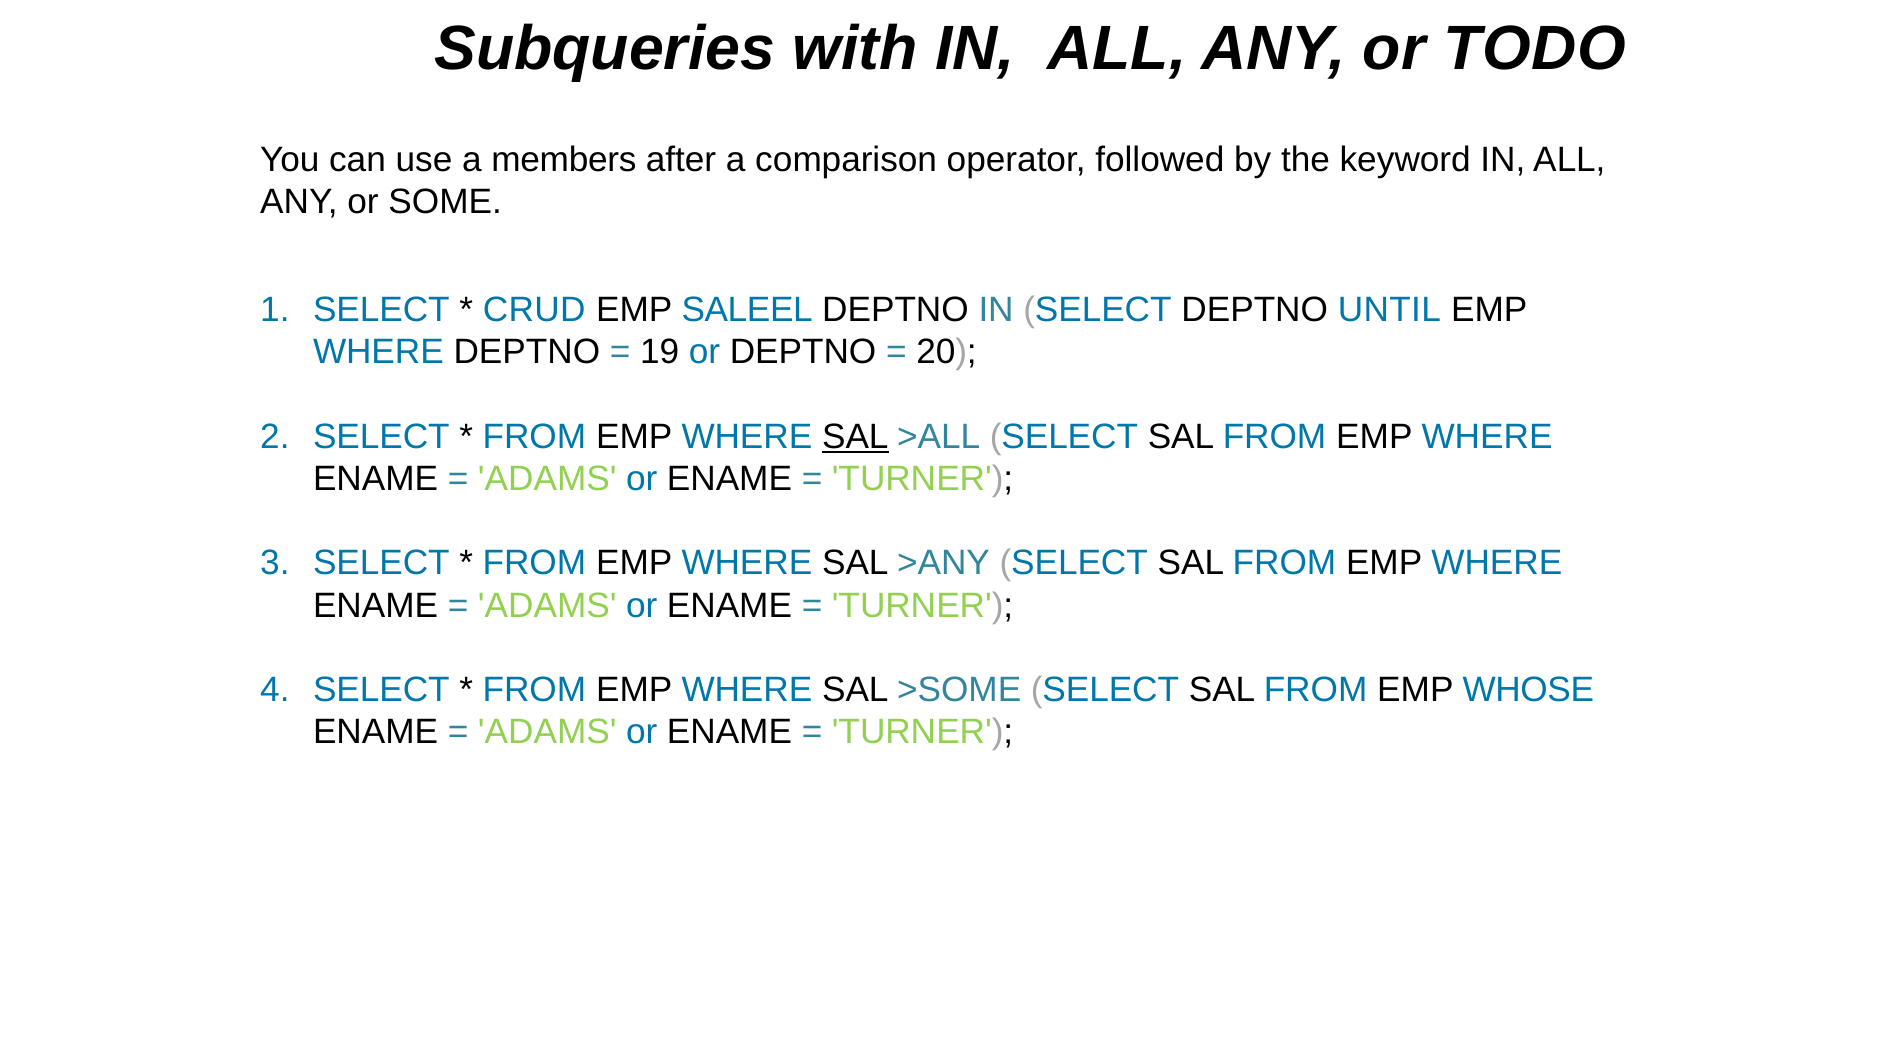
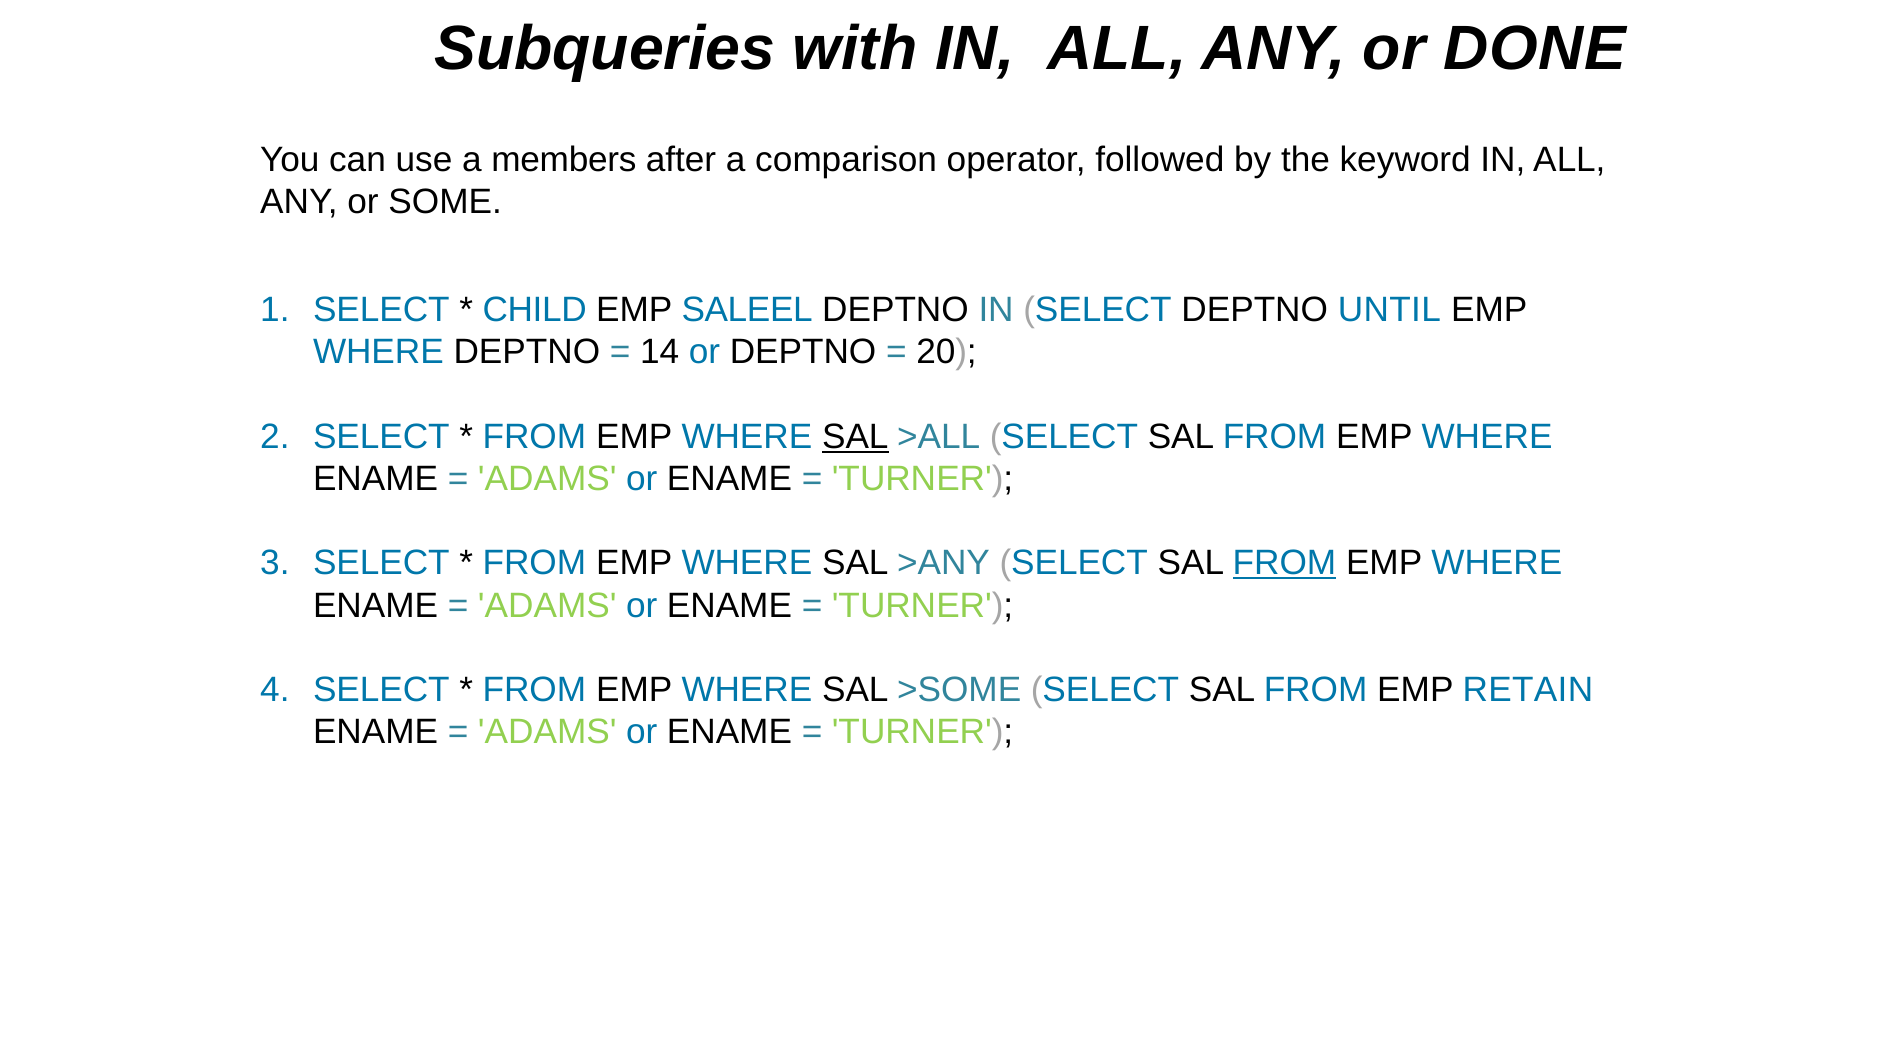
TODO: TODO -> DONE
CRUD: CRUD -> CHILD
19: 19 -> 14
FROM at (1284, 563) underline: none -> present
WHOSE: WHOSE -> RETAIN
